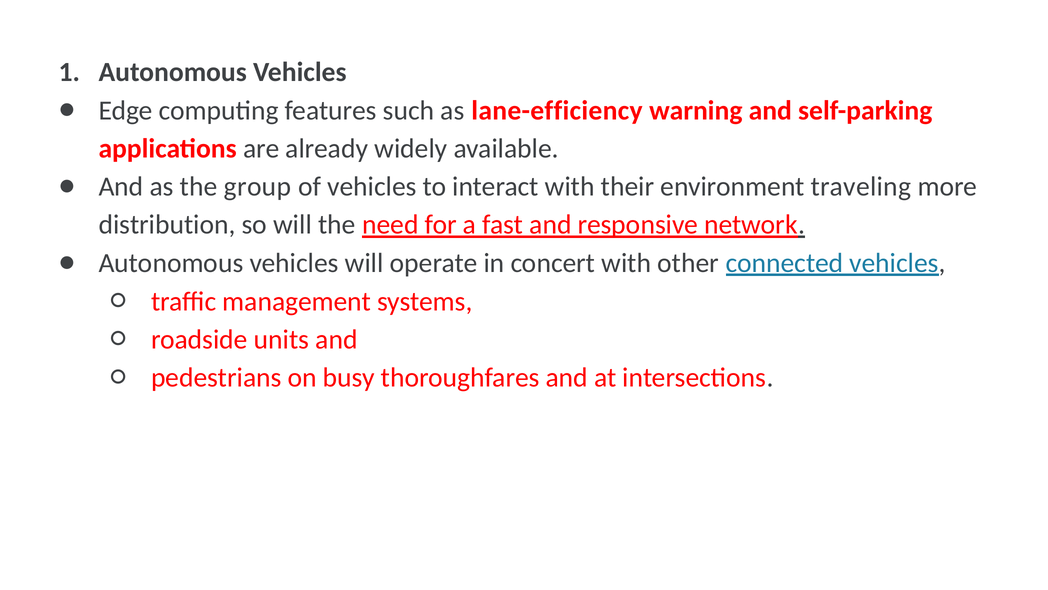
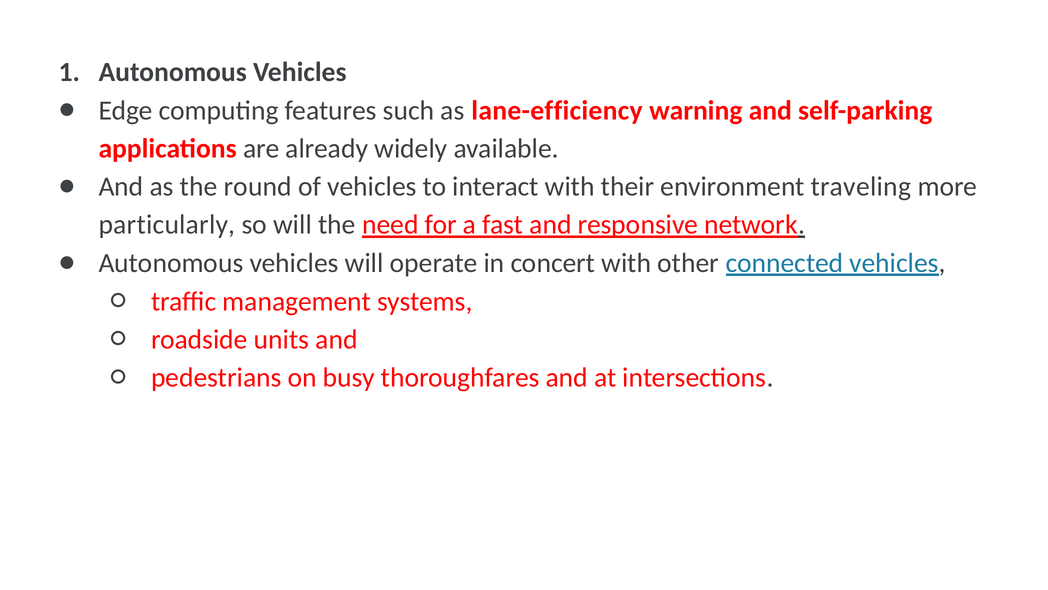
group: group -> round
distribution: distribution -> particularly
